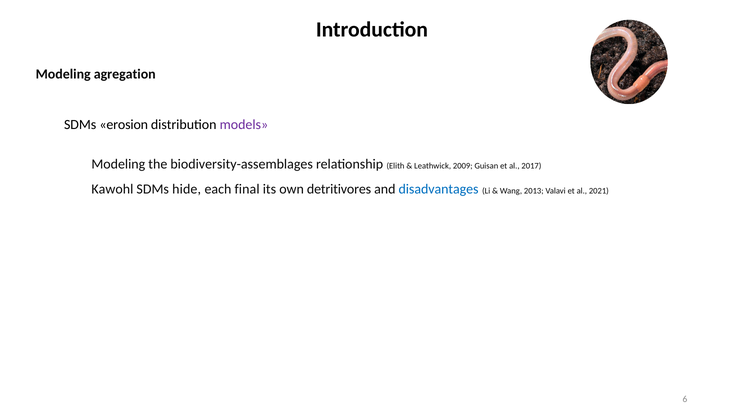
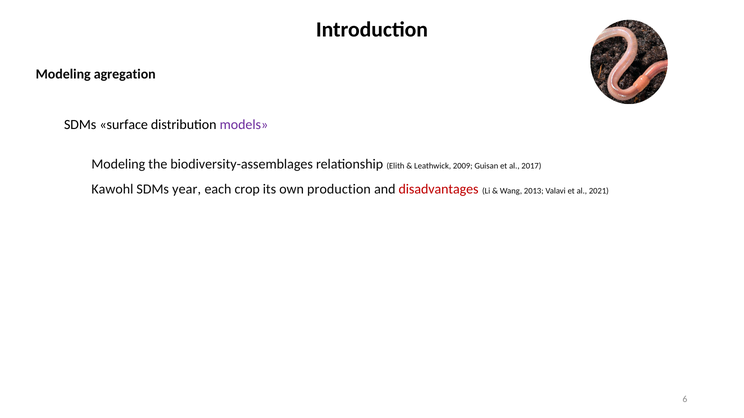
erosion: erosion -> surface
hide: hide -> year
final: final -> crop
detritivores: detritivores -> production
disadvantages colour: blue -> red
